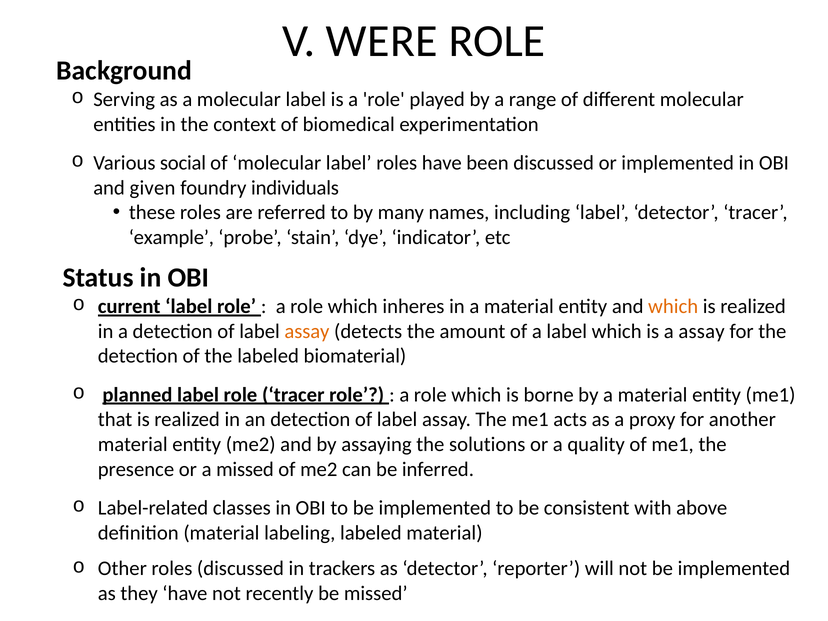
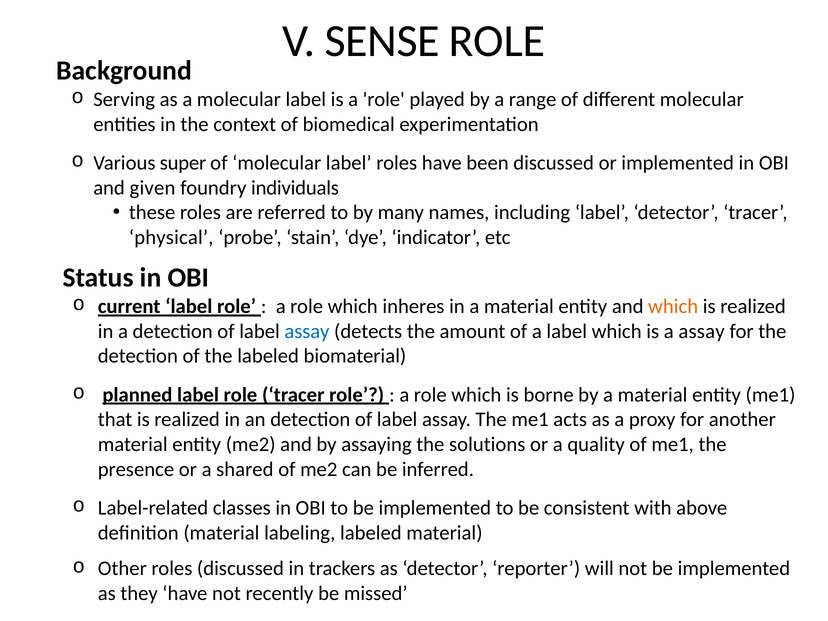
WERE: WERE -> SENSE
social: social -> super
example: example -> physical
assay at (307, 331) colour: orange -> blue
a missed: missed -> shared
